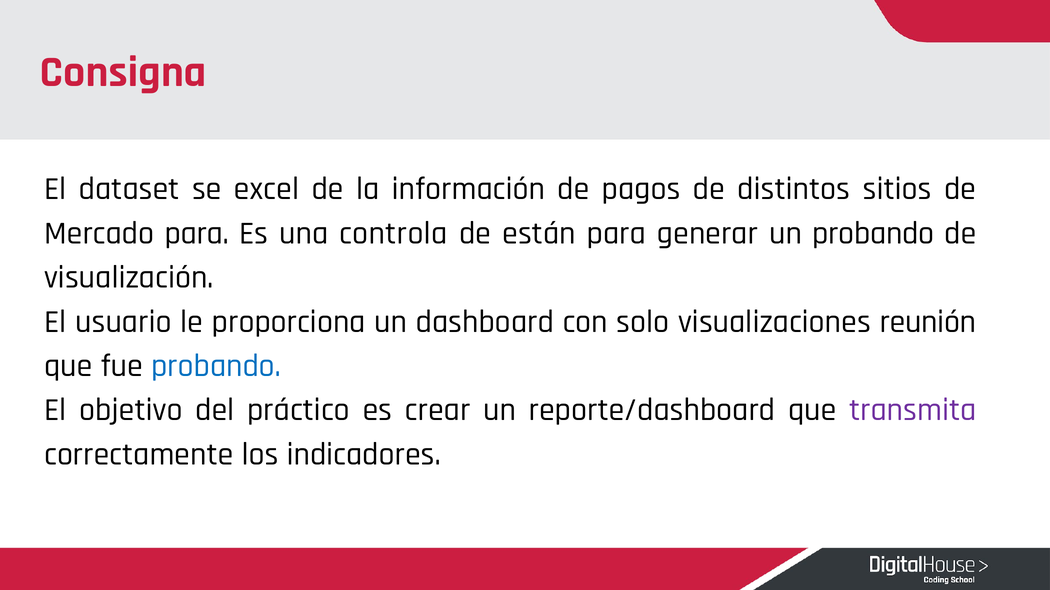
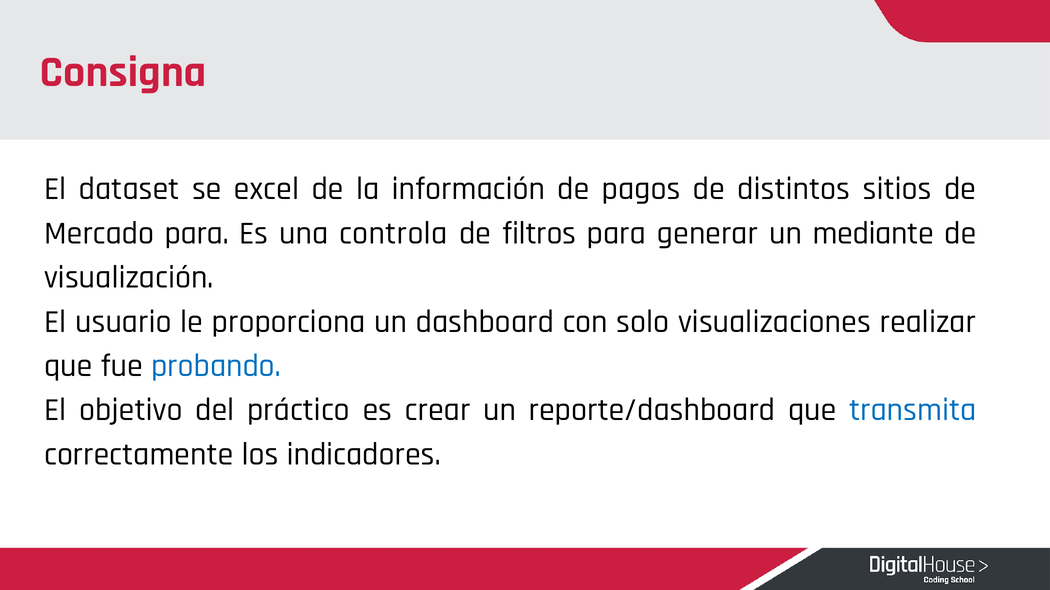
están: están -> filtros
un probando: probando -> mediante
reunión: reunión -> realizar
transmita colour: purple -> blue
